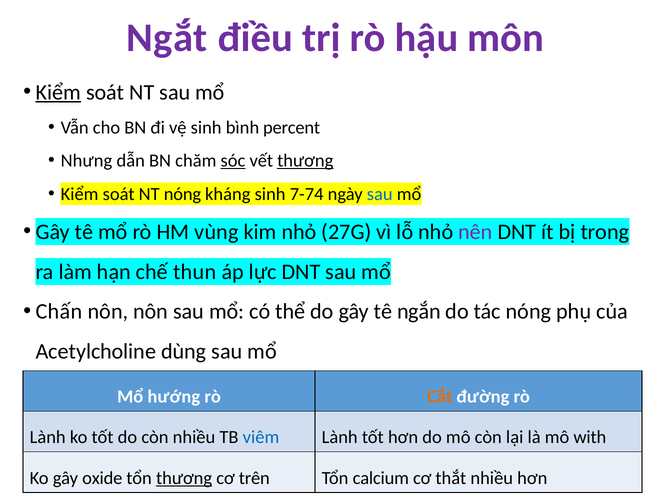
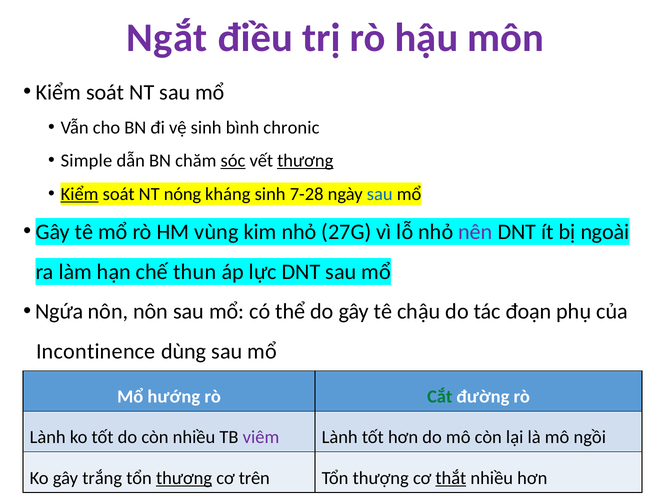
Kiểm at (58, 92) underline: present -> none
percent: percent -> chronic
Nhưng: Nhưng -> Simple
Kiểm at (80, 194) underline: none -> present
7-74: 7-74 -> 7-28
trong: trong -> ngoài
Chấn: Chấn -> Ngứa
ngắn: ngắn -> chậu
tác nóng: nóng -> đoạn
Acetylcholine: Acetylcholine -> Incontinence
Cắt colour: orange -> green
viêm colour: blue -> purple
with: with -> ngồi
oxide: oxide -> trắng
calcium: calcium -> thượng
thắt underline: none -> present
